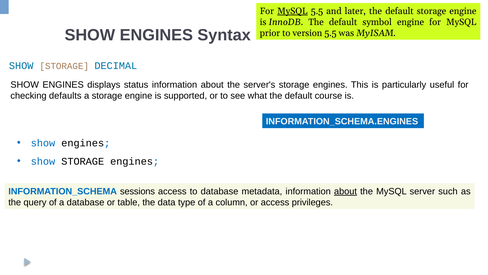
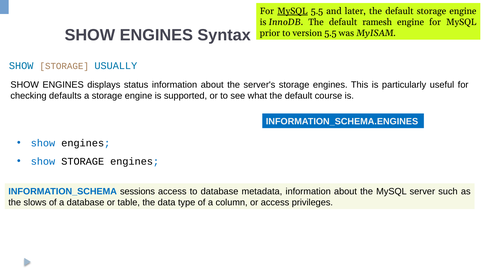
symbol: symbol -> ramesh
DECIMAL: DECIMAL -> USUALLY
about at (345, 191) underline: present -> none
query: query -> slows
